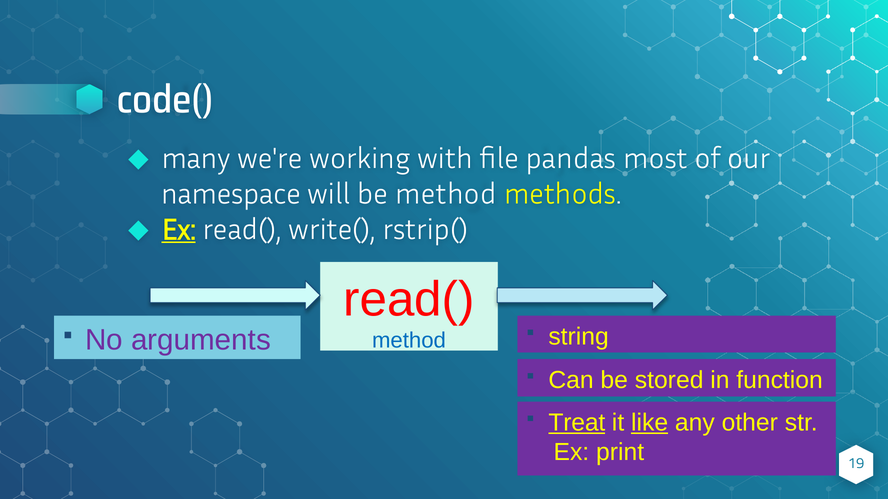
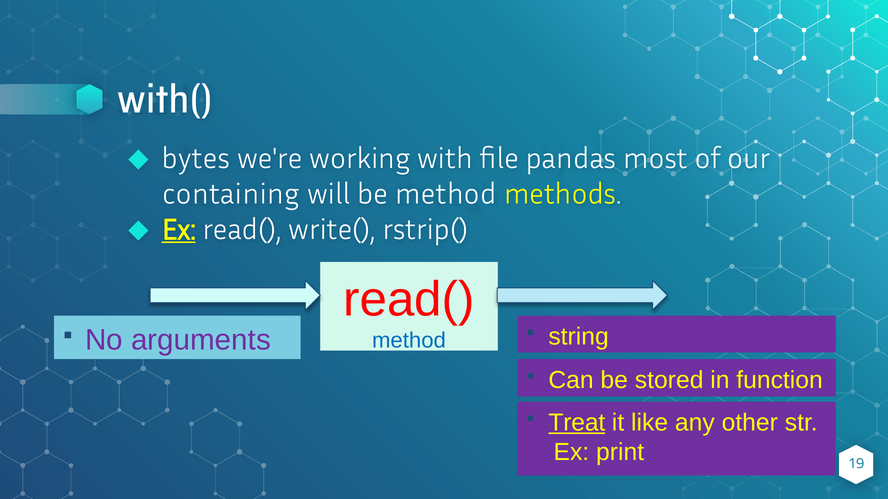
code(: code( -> with(
many: many -> bytes
namespace: namespace -> containing
like underline: present -> none
